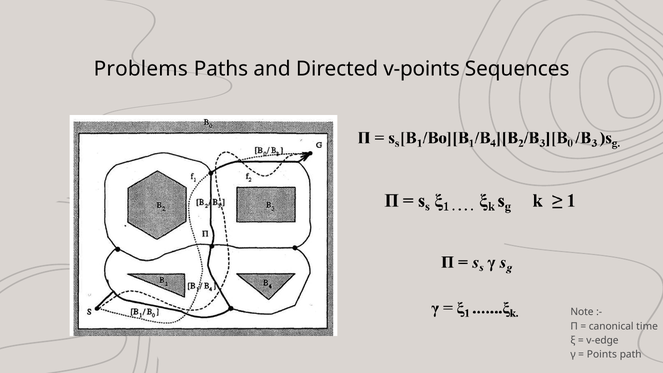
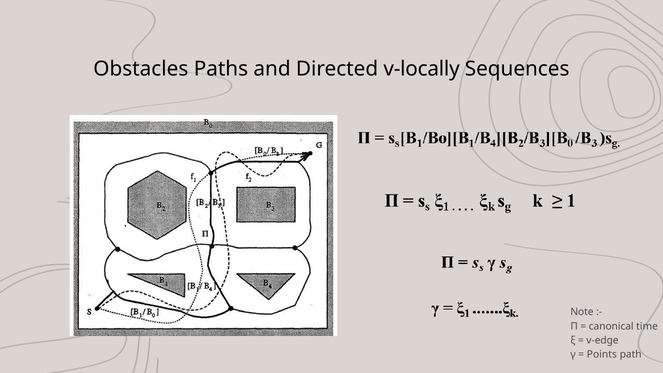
Problems: Problems -> Obstacles
v-points: v-points -> v-locally
